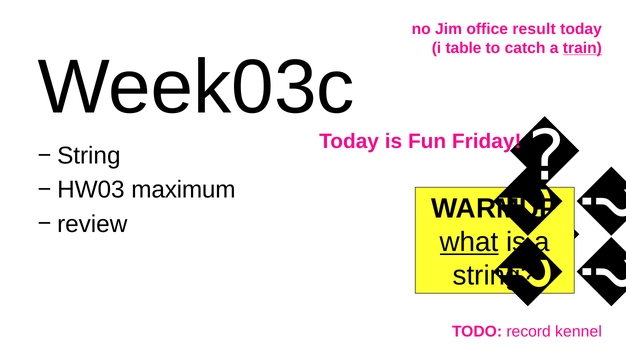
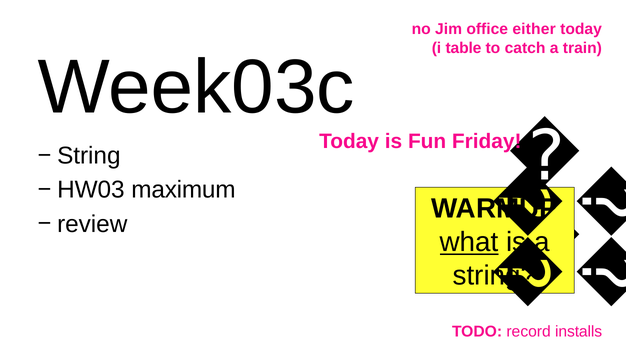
result: result -> either
train underline: present -> none
kennel: kennel -> installs
